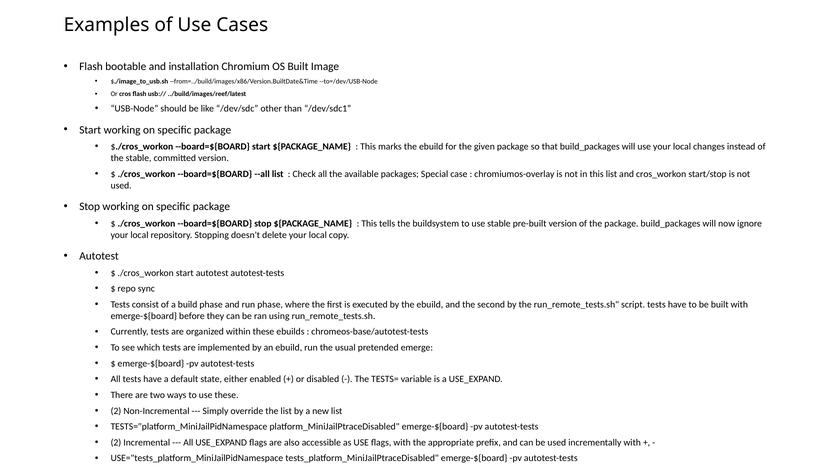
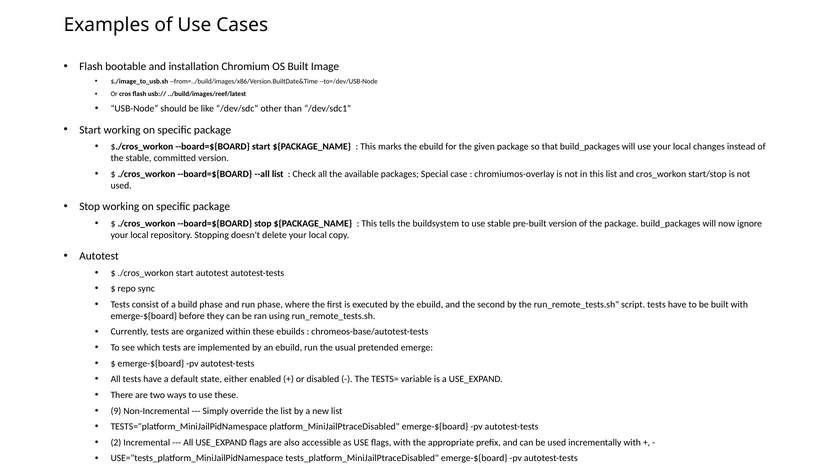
2 at (116, 411): 2 -> 9
